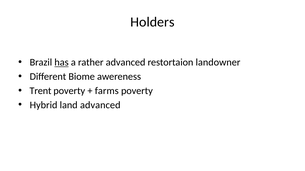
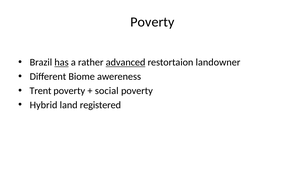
Holders at (152, 22): Holders -> Poverty
advanced at (126, 63) underline: none -> present
farms: farms -> social
land advanced: advanced -> registered
